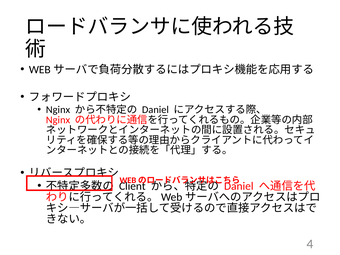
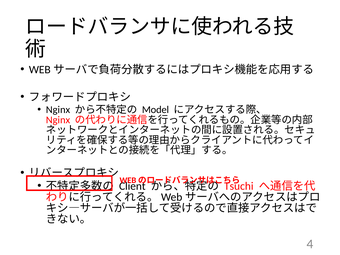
Daniel at (155, 110): Daniel -> Model
Daniel at (239, 186): Daniel -> Tsuchi
